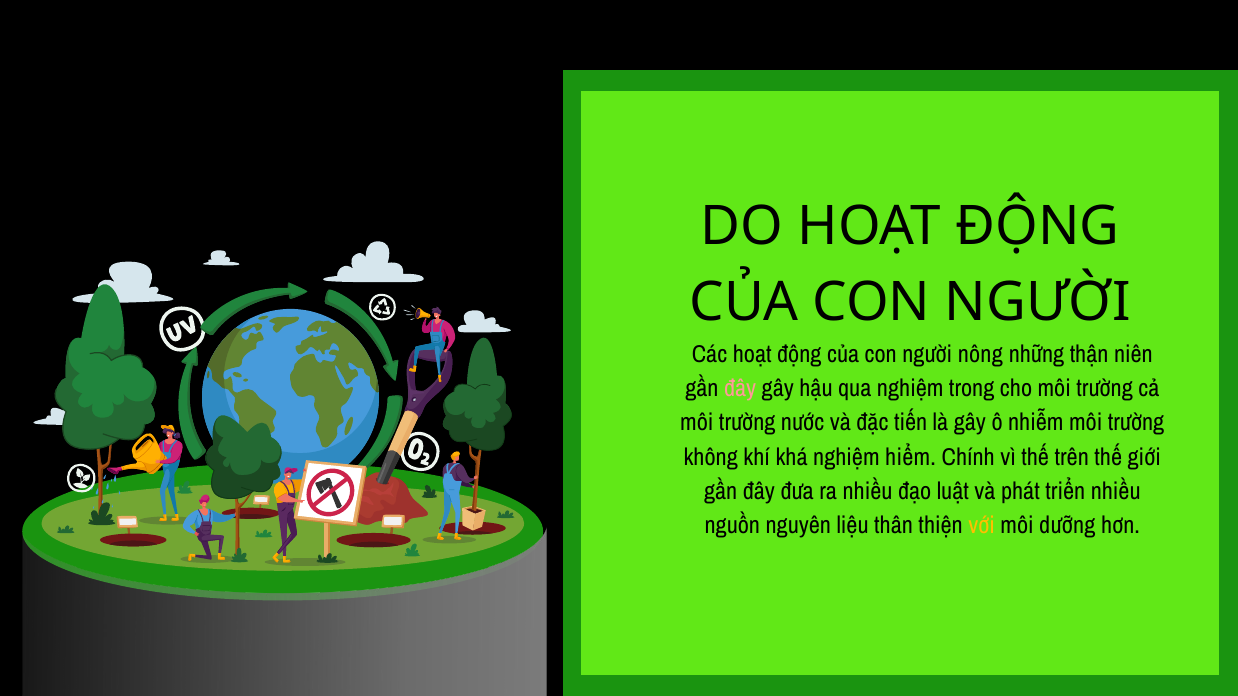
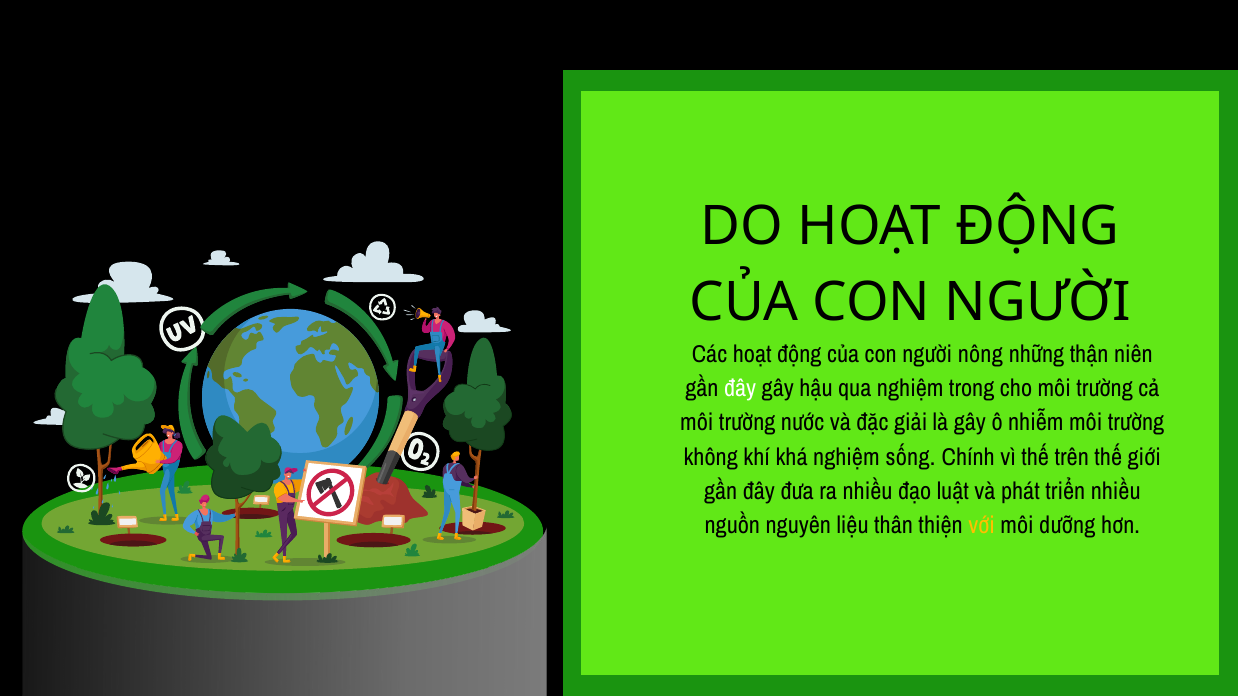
đây at (740, 389) colour: pink -> white
tiến: tiến -> giải
hiểm: hiểm -> sống
